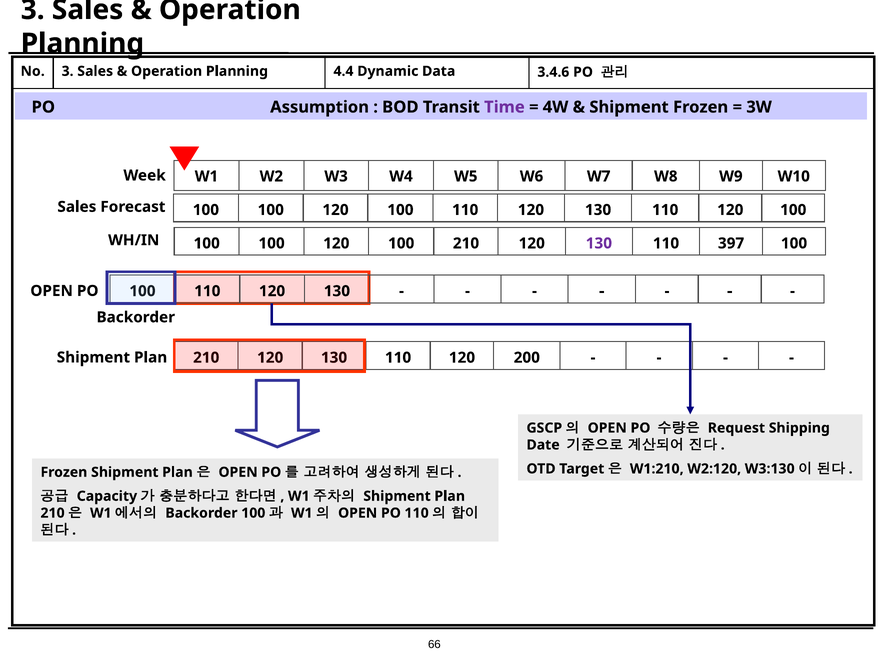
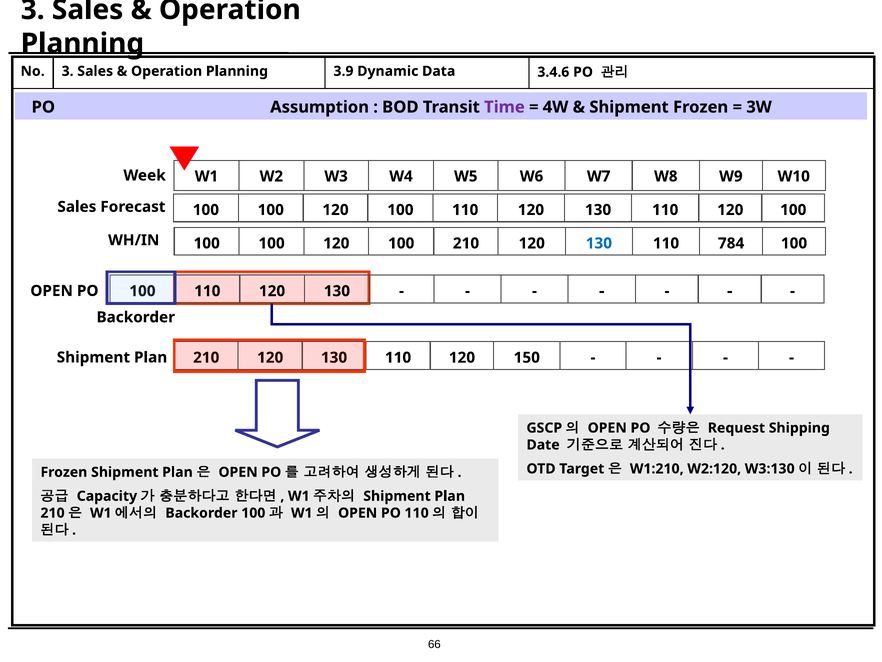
4.4: 4.4 -> 3.9
130 at (599, 243) colour: purple -> blue
397: 397 -> 784
200: 200 -> 150
